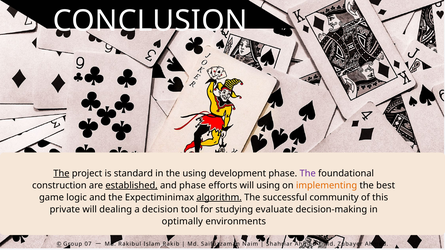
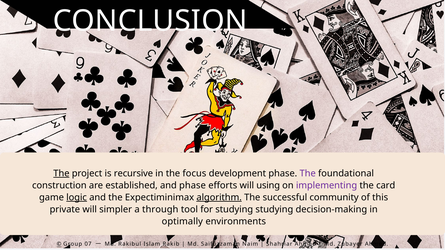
standard: standard -> recursive
the using: using -> focus
established underline: present -> none
implementing colour: orange -> purple
best: best -> card
logic underline: none -> present
dealing: dealing -> simpler
decision: decision -> through
studying evaluate: evaluate -> studying
